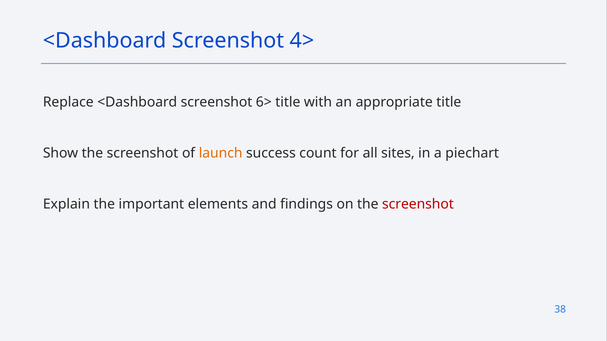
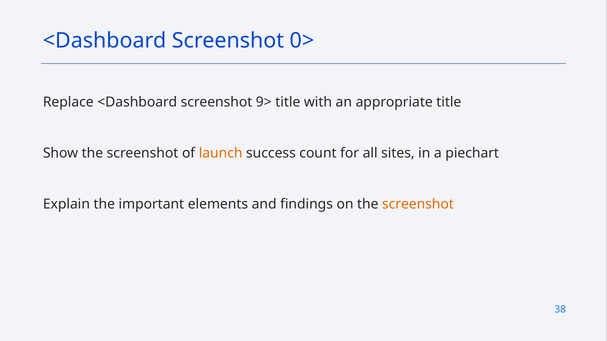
4>: 4> -> 0>
6>: 6> -> 9>
screenshot at (418, 205) colour: red -> orange
